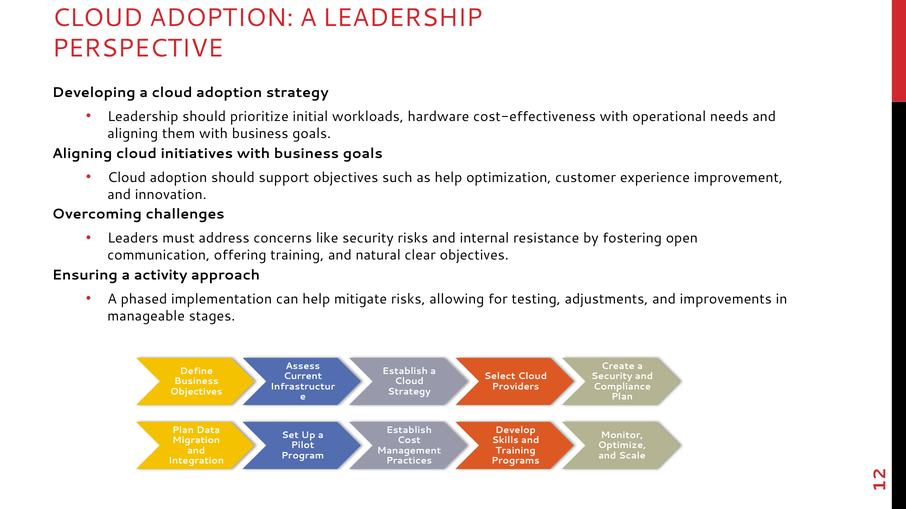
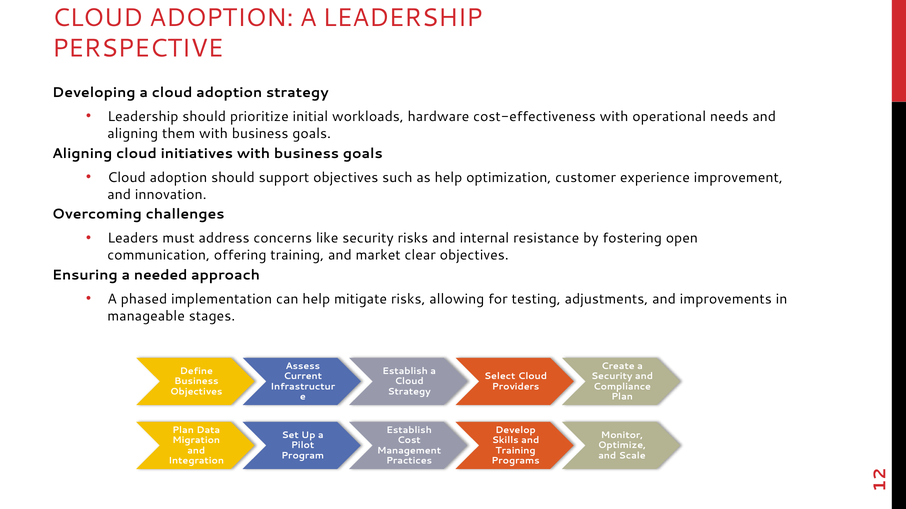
natural: natural -> market
activity: activity -> needed
